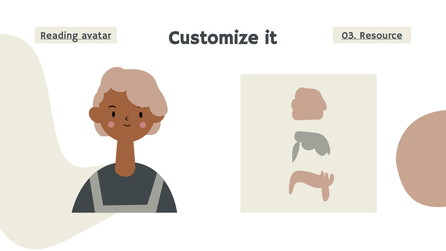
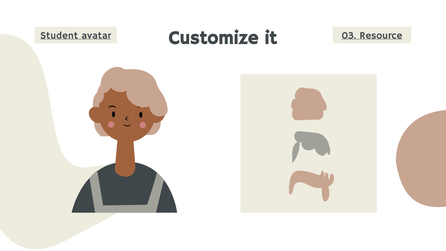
Reading: Reading -> Student
